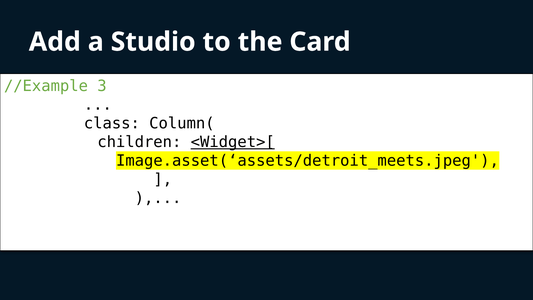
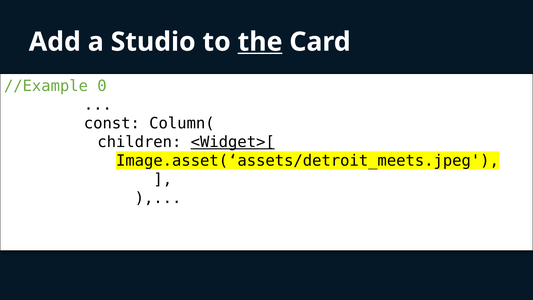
the underline: none -> present
3: 3 -> 0
class: class -> const
